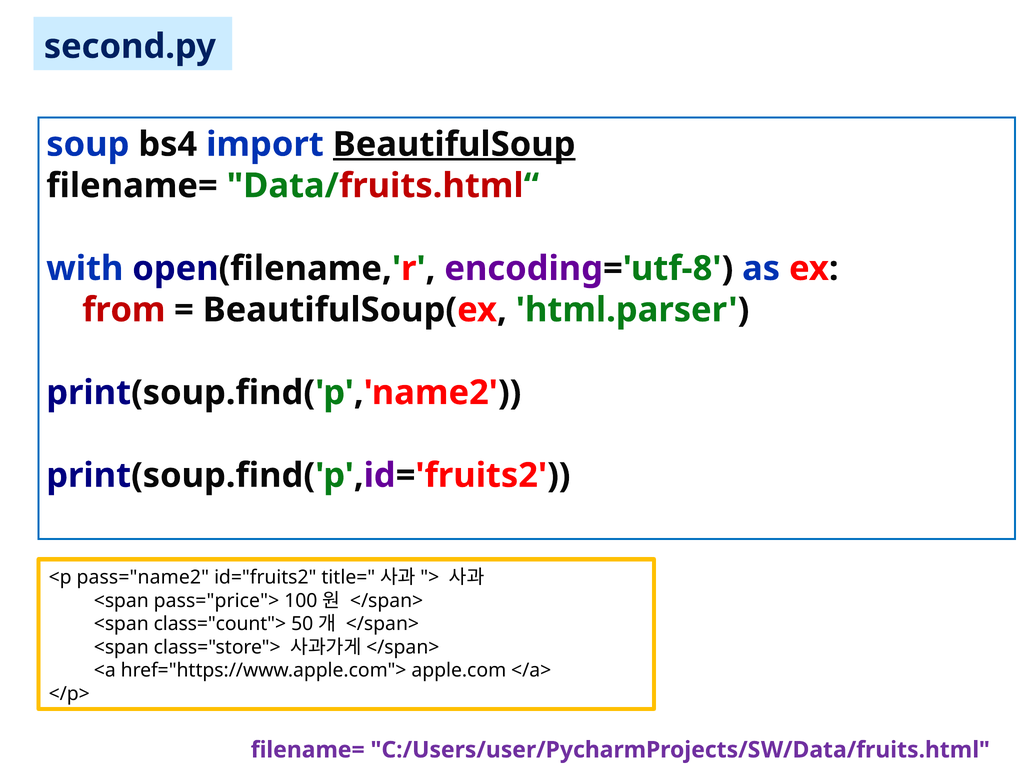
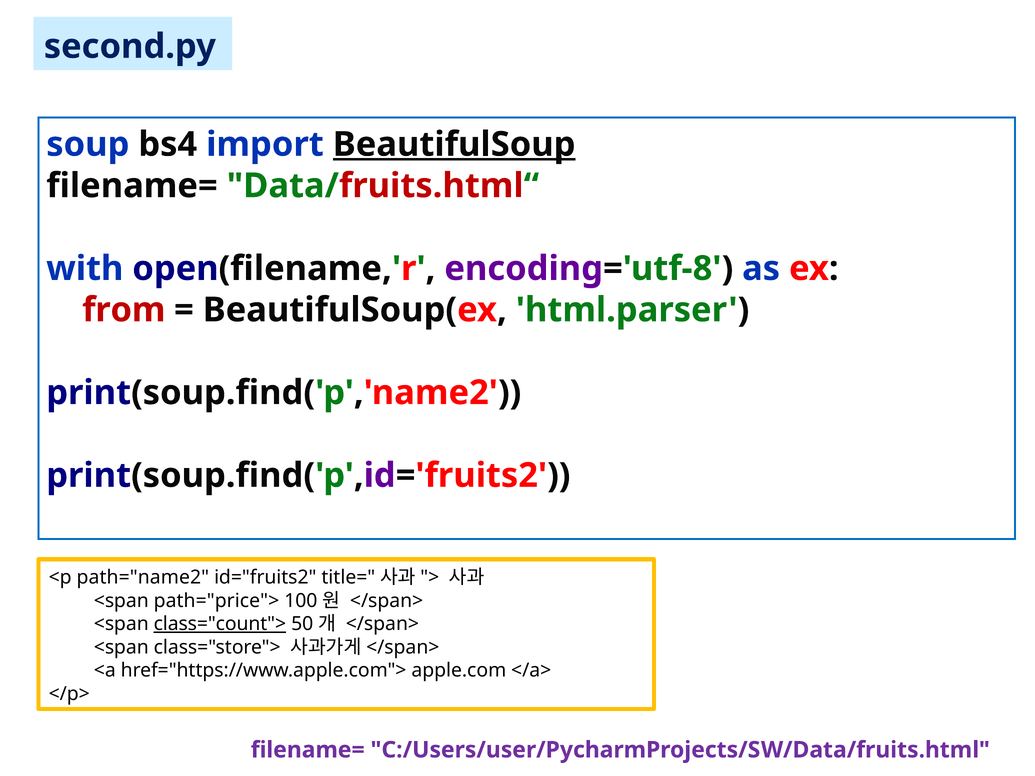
pass="name2: pass="name2 -> path="name2
pass="price">: pass="price"> -> path="price">
class="count"> underline: none -> present
